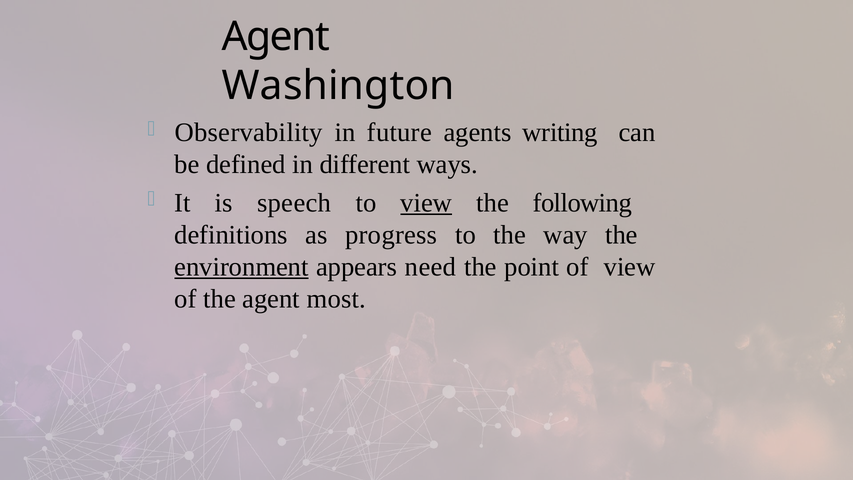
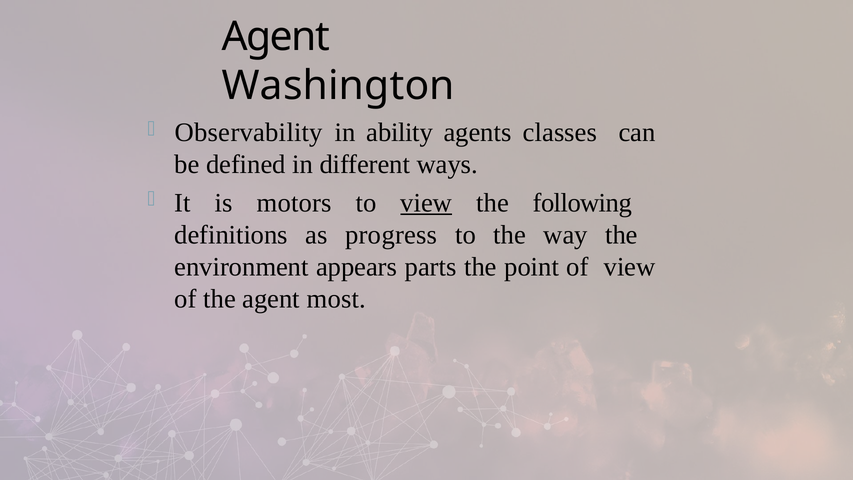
future: future -> ability
writing: writing -> classes
speech: speech -> motors
environment underline: present -> none
need: need -> parts
